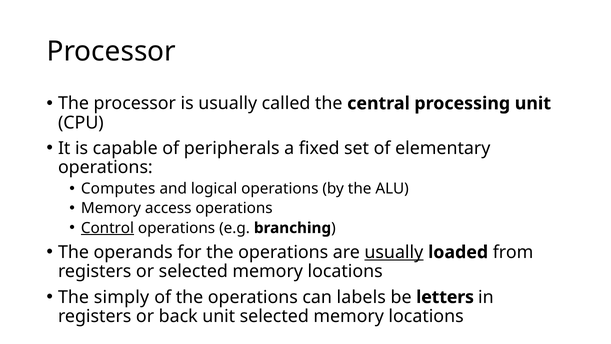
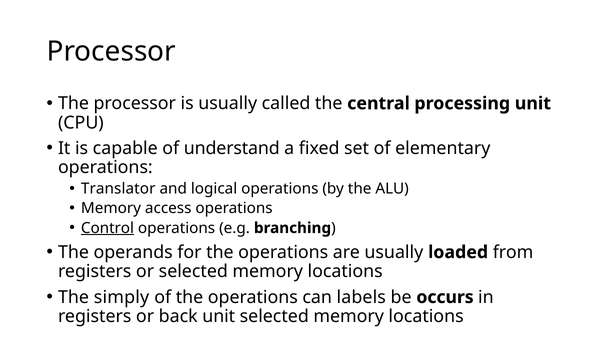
peripherals: peripherals -> understand
Computes: Computes -> Translator
usually at (394, 252) underline: present -> none
letters: letters -> occurs
